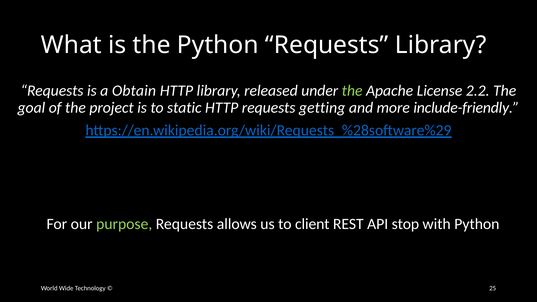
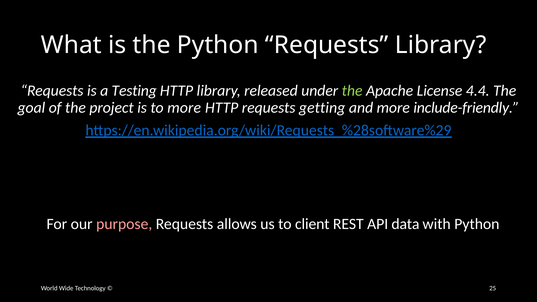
Obtain: Obtain -> Testing
2.2: 2.2 -> 4.4
to static: static -> more
purpose colour: light green -> pink
stop: stop -> data
